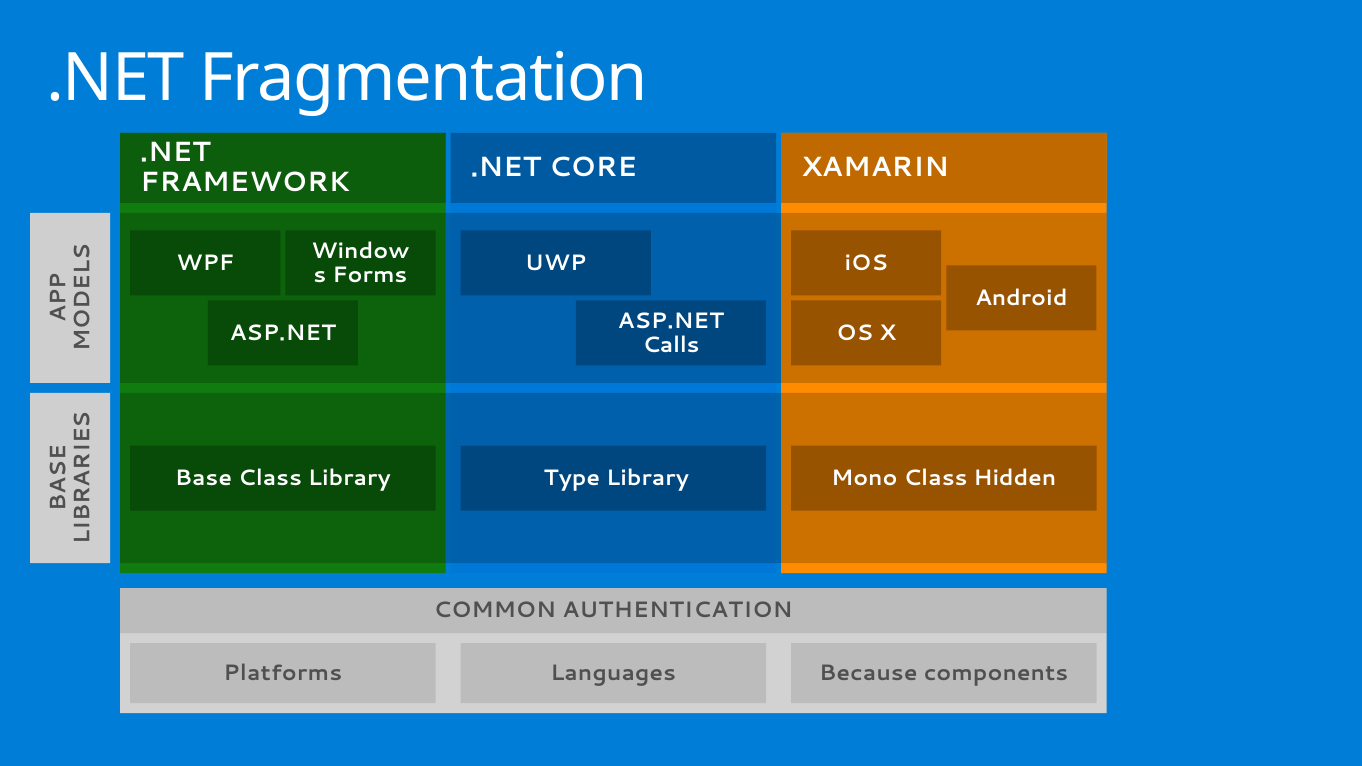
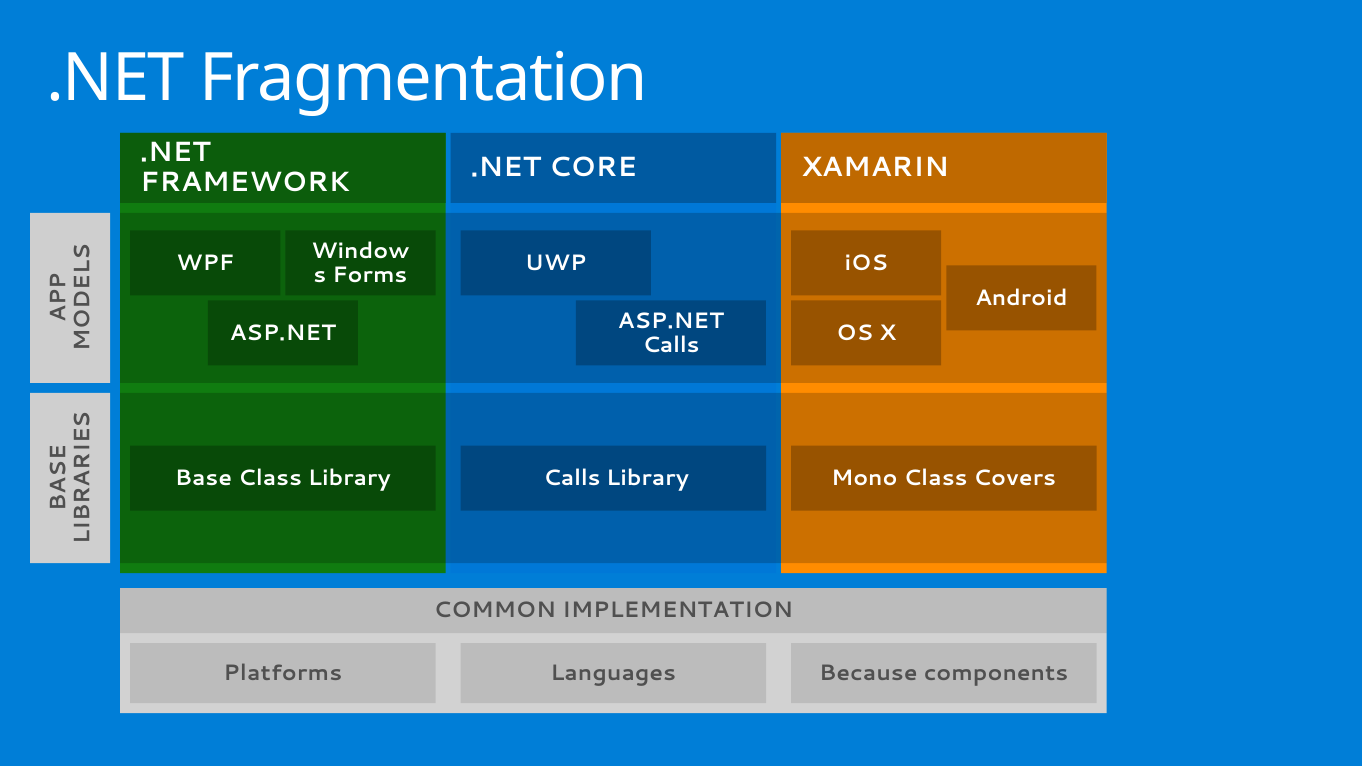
Library Type: Type -> Calls
Hidden: Hidden -> Covers
AUTHENTICATION: AUTHENTICATION -> IMPLEMENTATION
